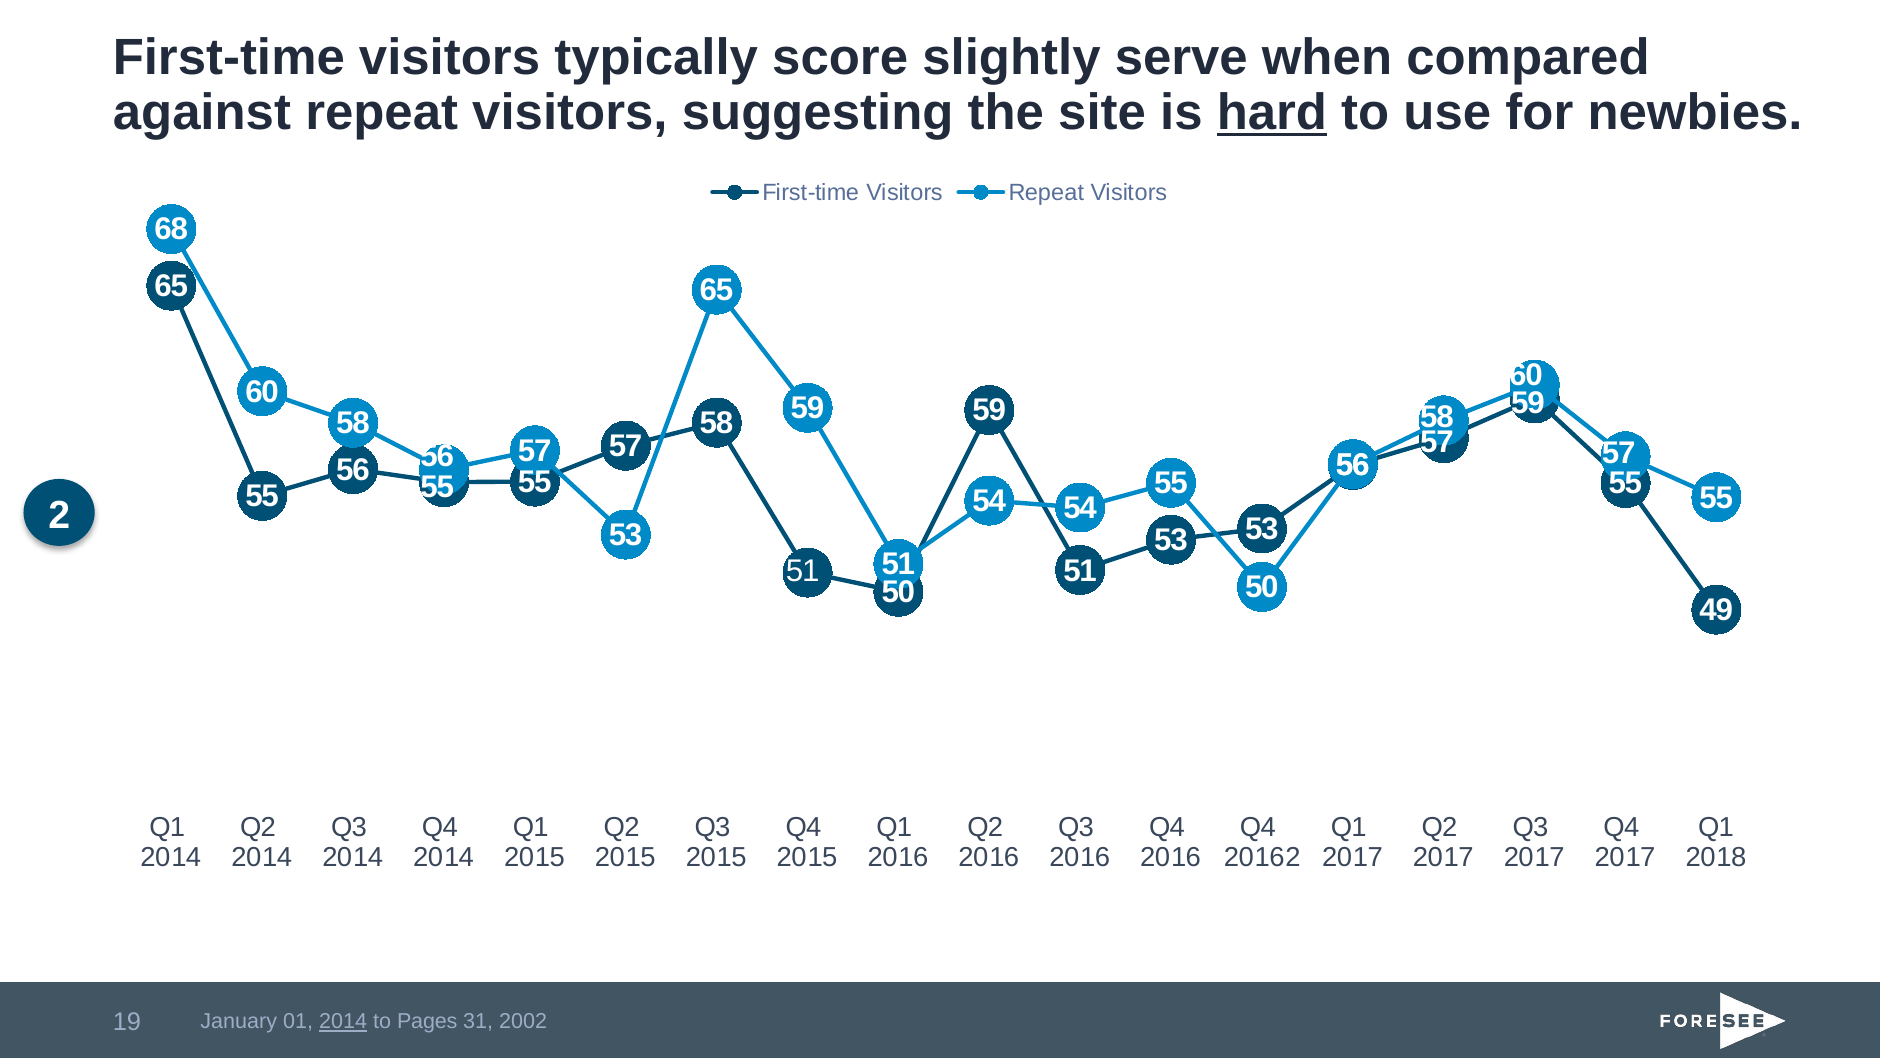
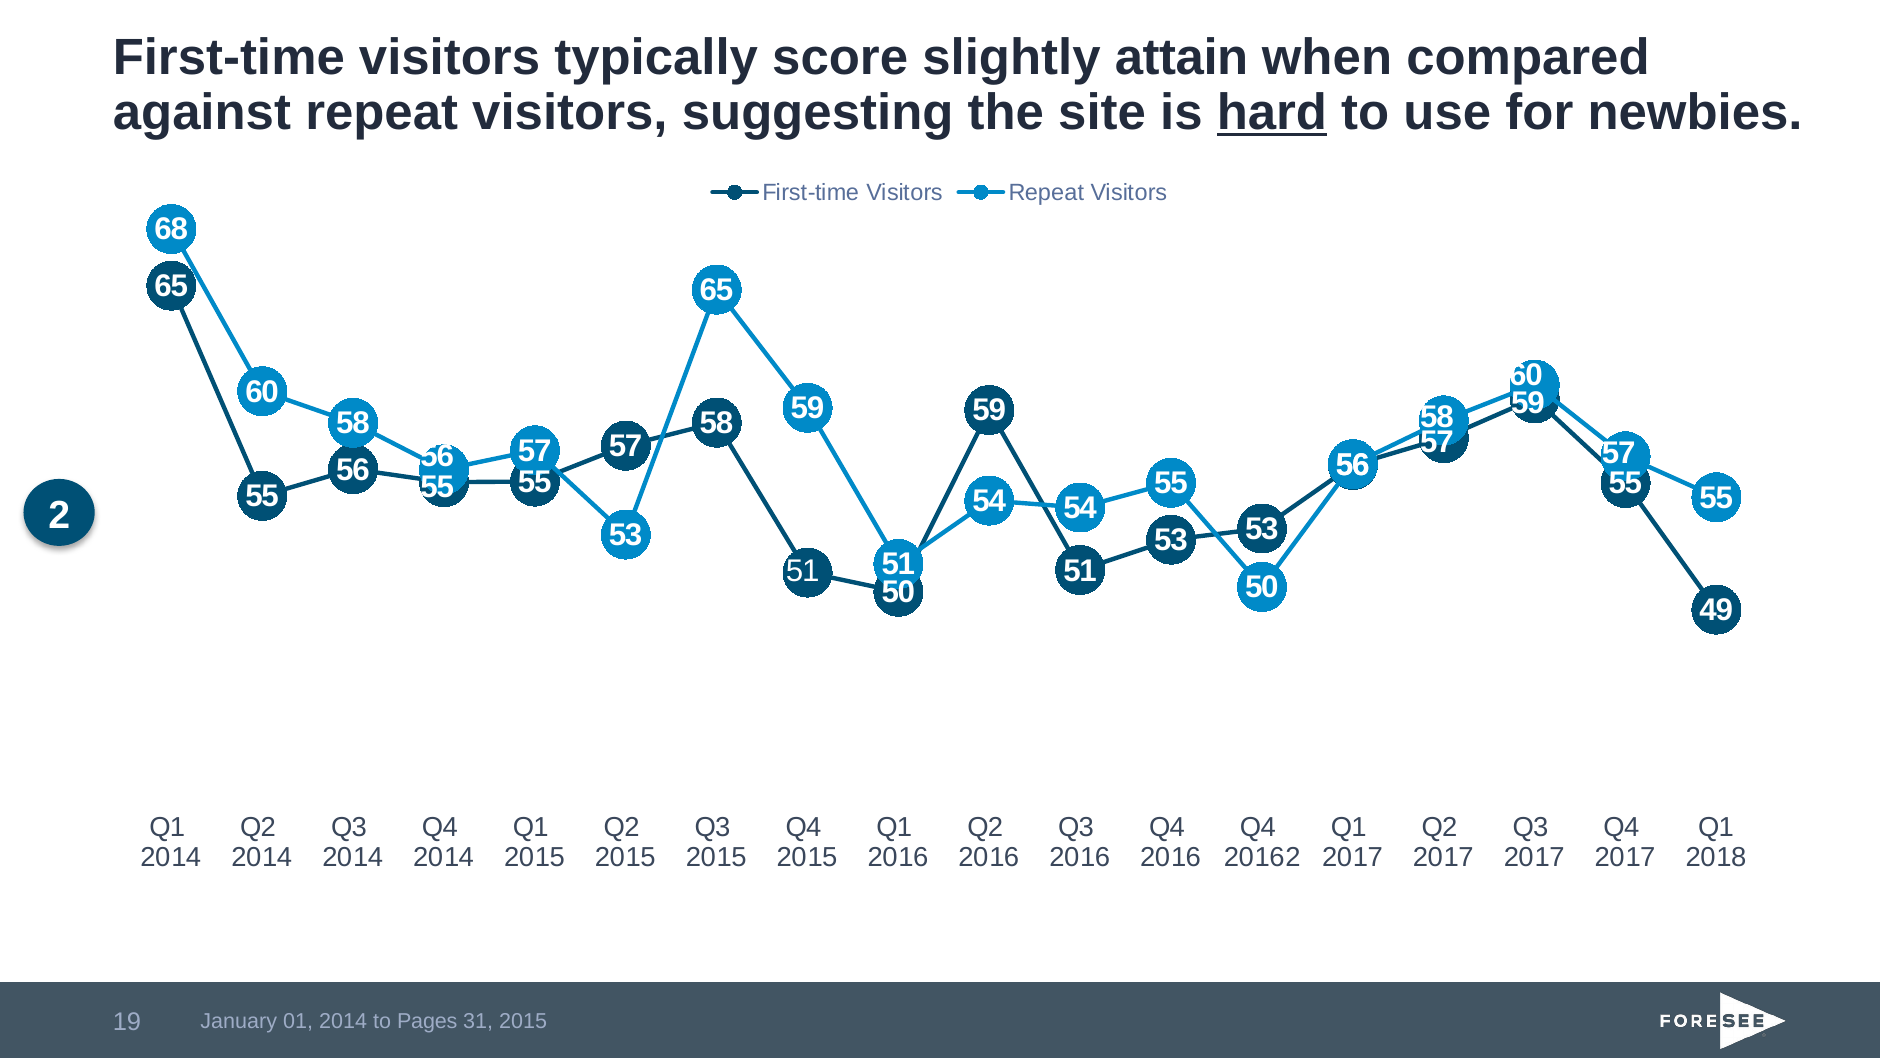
serve: serve -> attain
2014 at (343, 1022) underline: present -> none
31 2002: 2002 -> 2015
